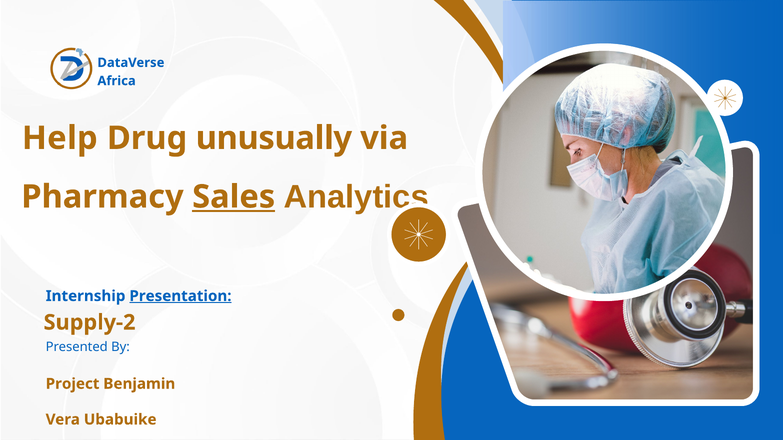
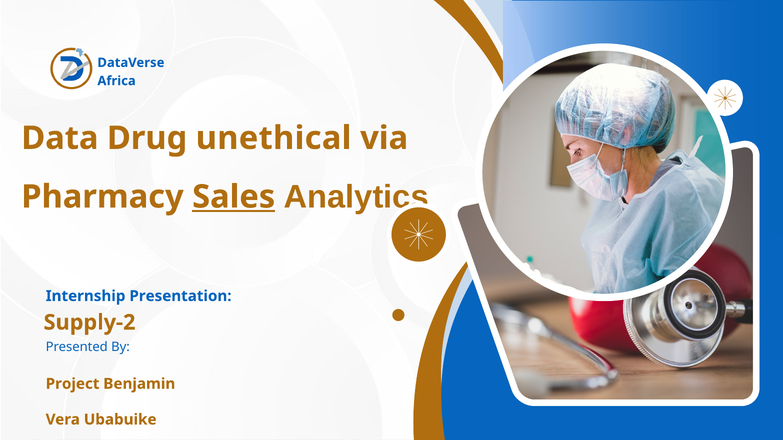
Help: Help -> Data
unusually: unusually -> unethical
Presentation underline: present -> none
